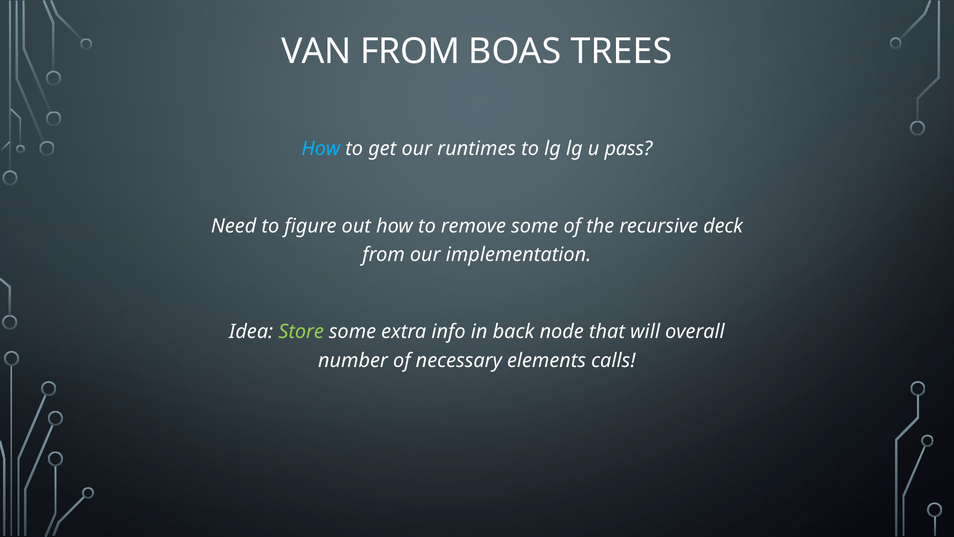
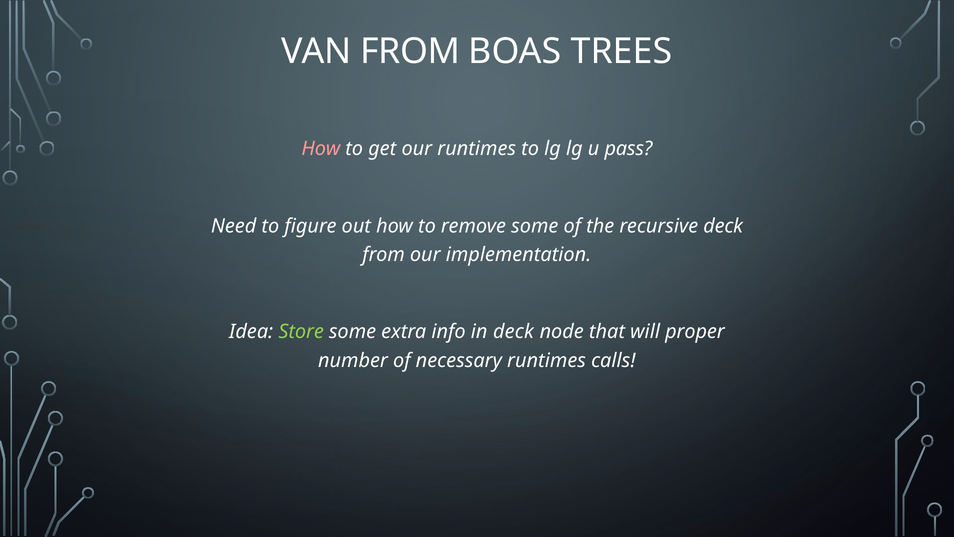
How at (321, 149) colour: light blue -> pink
in back: back -> deck
overall: overall -> proper
necessary elements: elements -> runtimes
